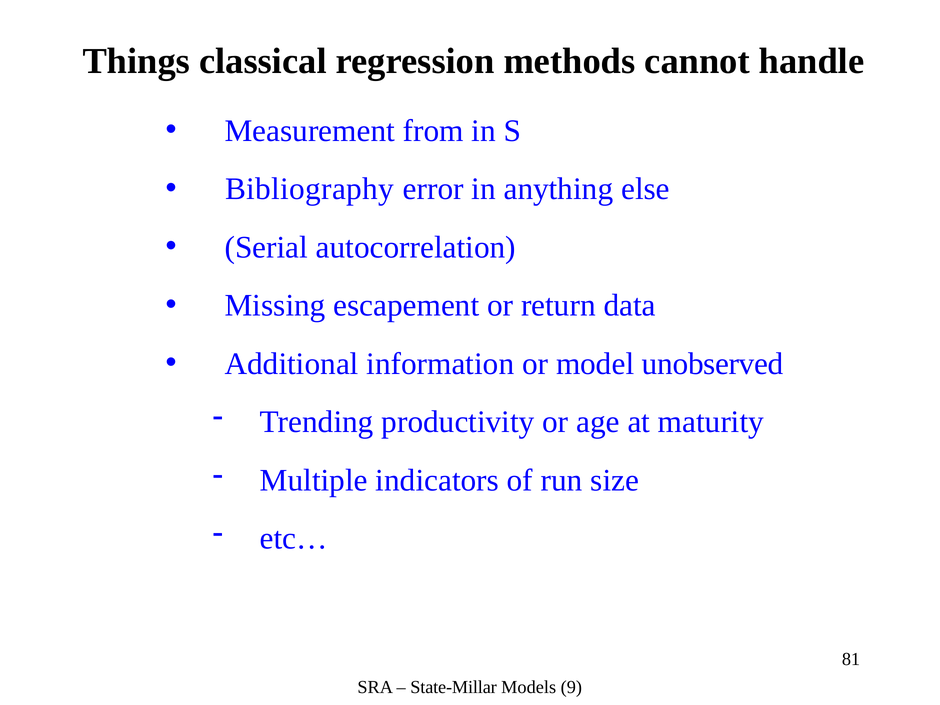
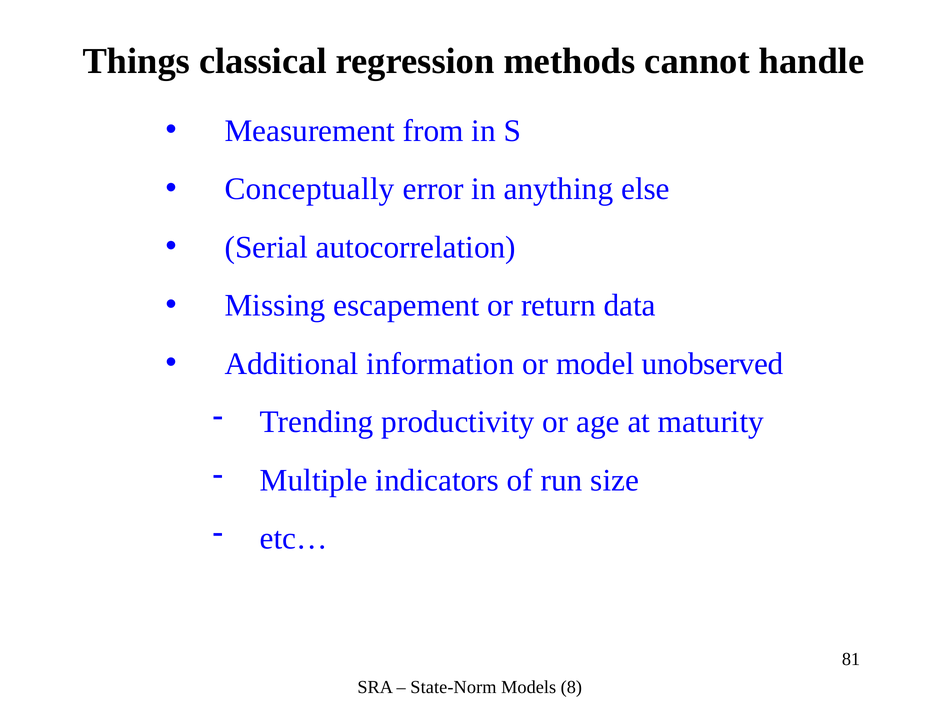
Bibliography: Bibliography -> Conceptually
State-Millar: State-Millar -> State-Norm
9: 9 -> 8
